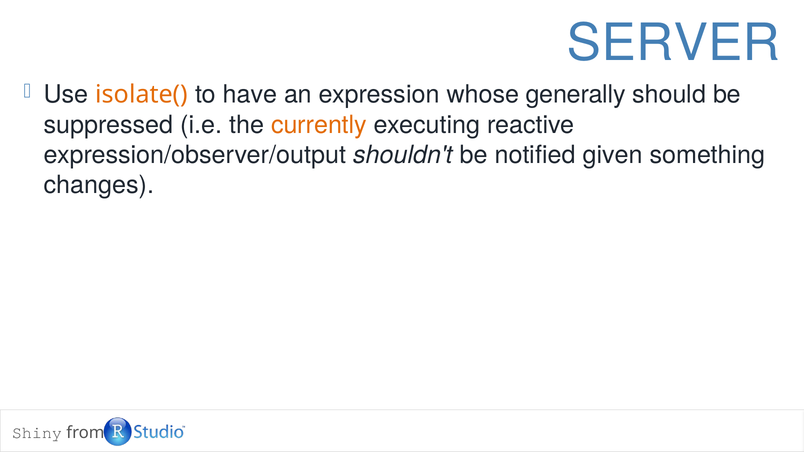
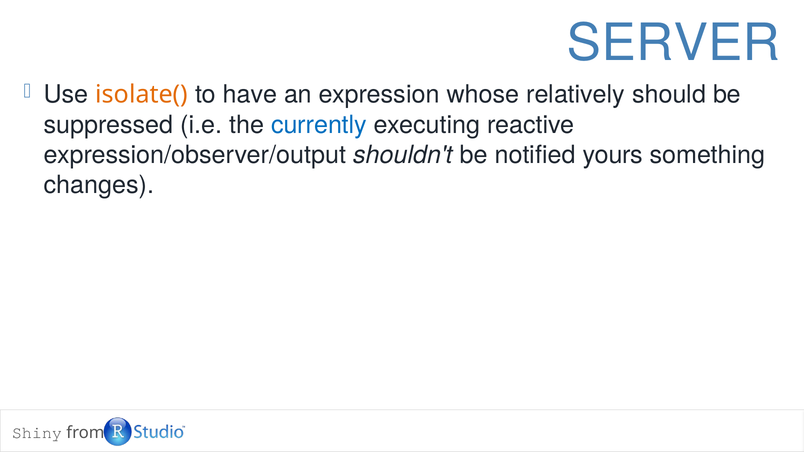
generally: generally -> relatively
currently colour: orange -> blue
given: given -> yours
